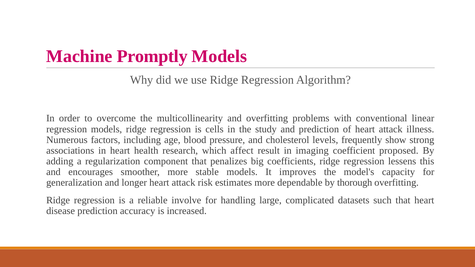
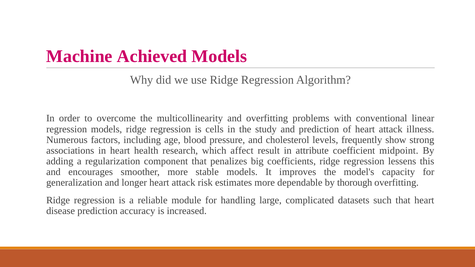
Promptly: Promptly -> Achieved
imaging: imaging -> attribute
proposed: proposed -> midpoint
involve: involve -> module
